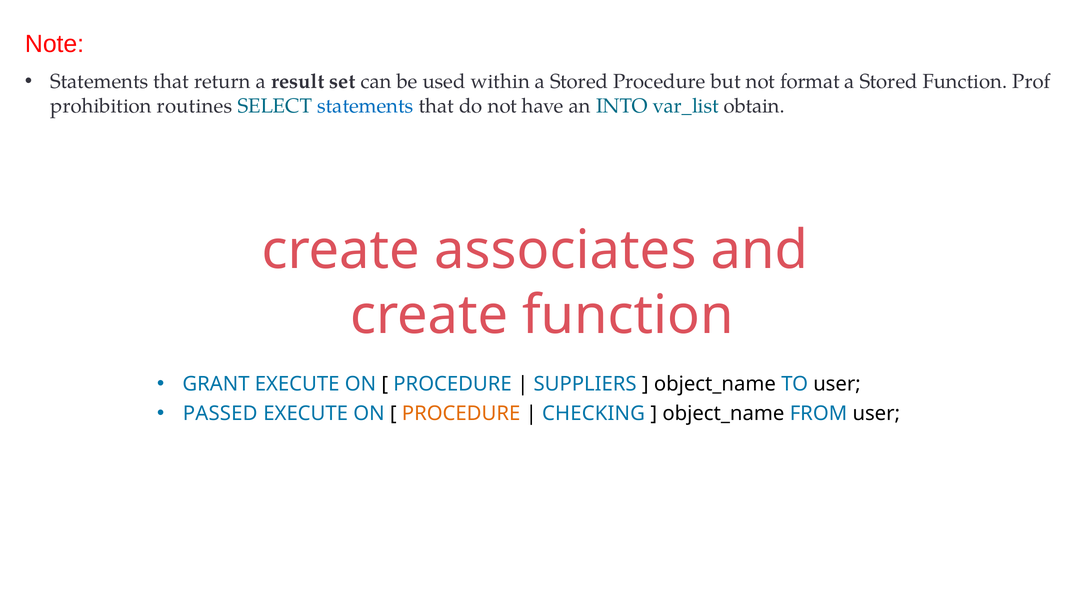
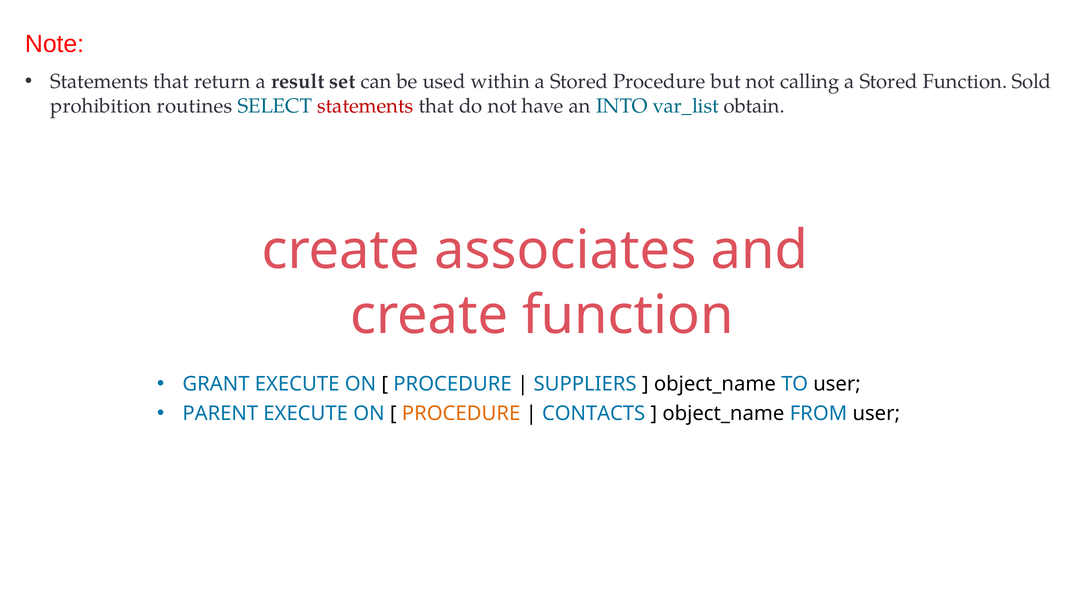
format: format -> calling
Prof: Prof -> Sold
statements at (365, 106) colour: blue -> red
PASSED: PASSED -> PARENT
CHECKING: CHECKING -> CONTACTS
